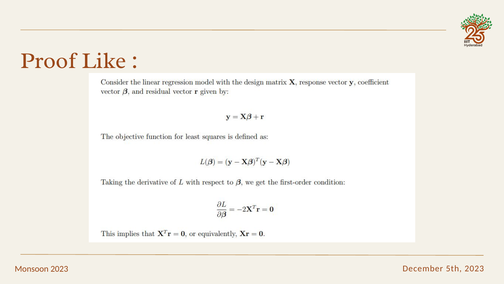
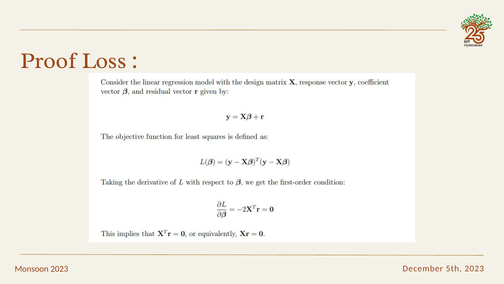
Like: Like -> Loss
